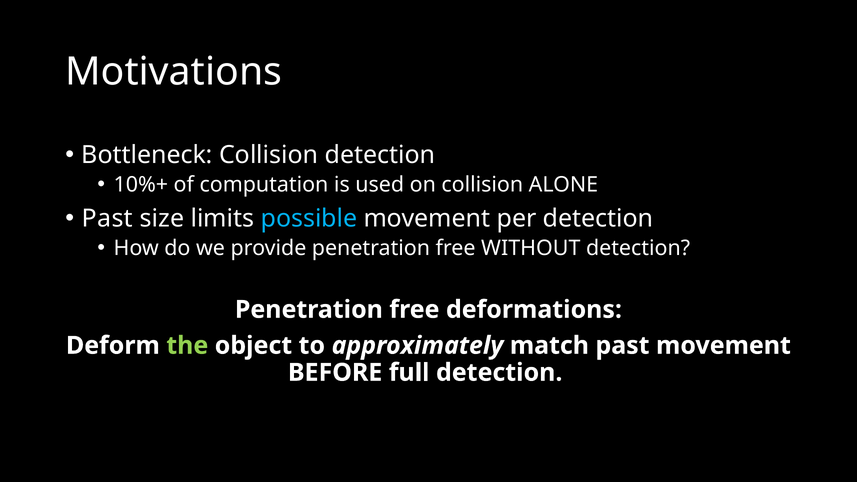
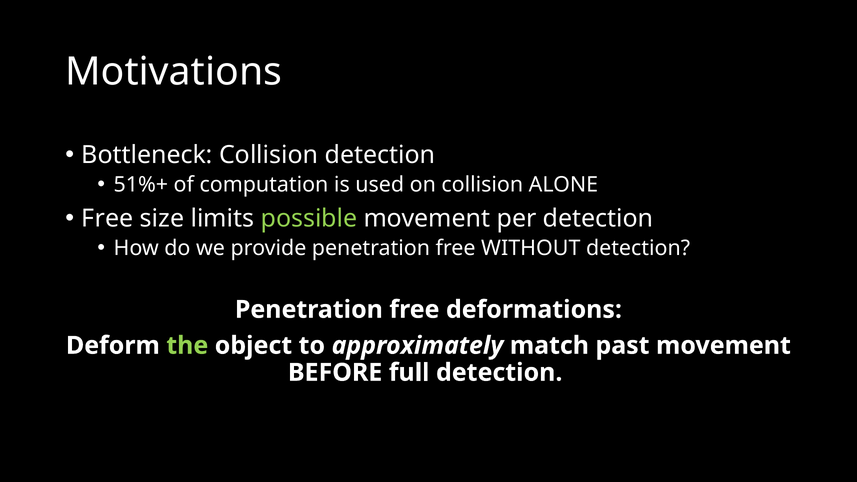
10%+: 10%+ -> 51%+
Past at (107, 219): Past -> Free
possible colour: light blue -> light green
